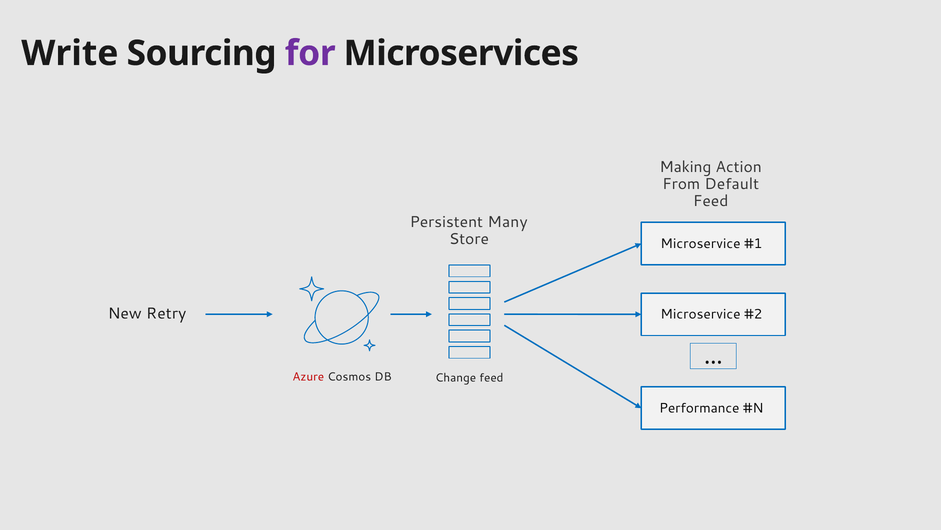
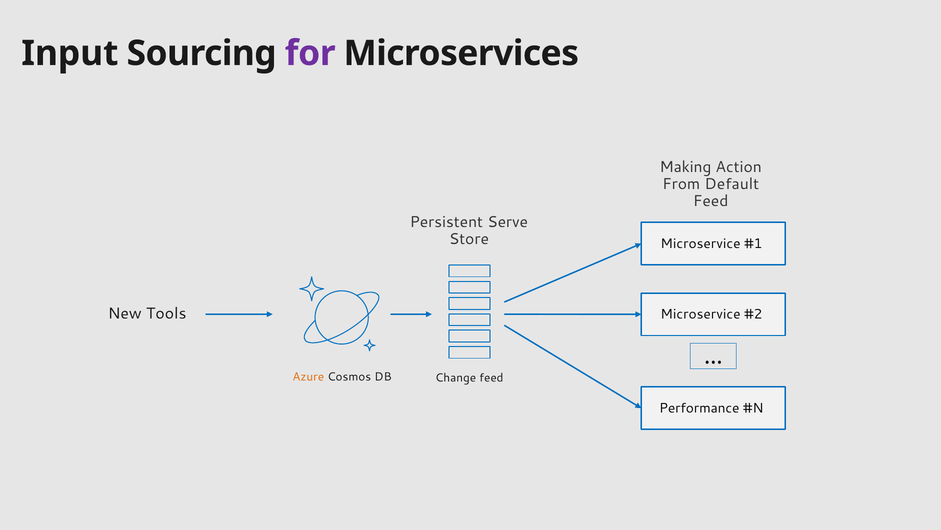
Write: Write -> Input
Many: Many -> Serve
Retry: Retry -> Tools
Azure colour: red -> orange
